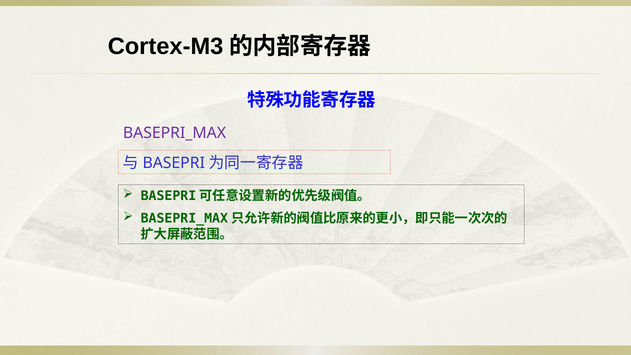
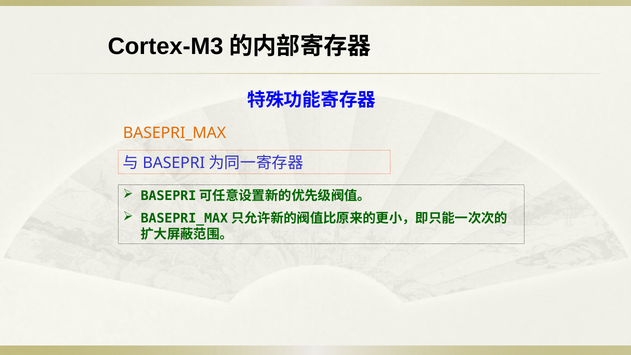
BASEPRI_MAX colour: purple -> orange
